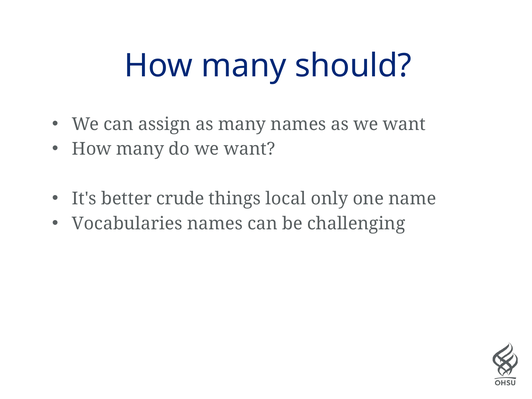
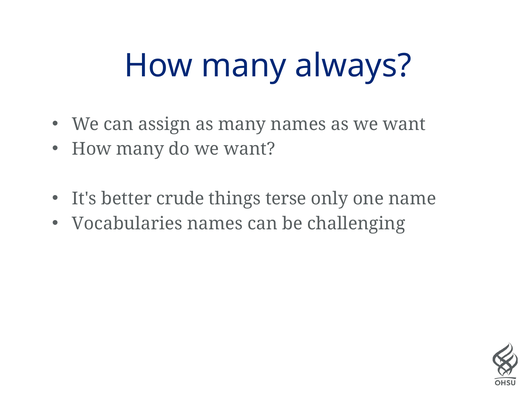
should: should -> always
local: local -> terse
